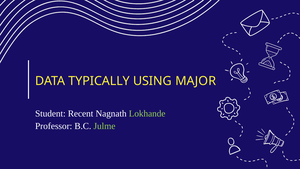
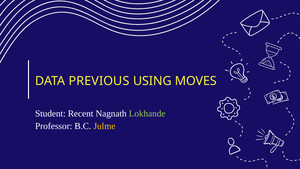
TYPICALLY: TYPICALLY -> PREVIOUS
MAJOR: MAJOR -> MOVES
Julme colour: light green -> yellow
